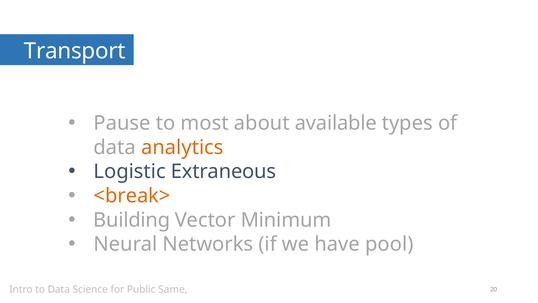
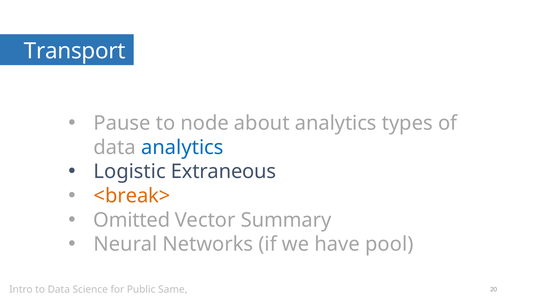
most: most -> node
about available: available -> analytics
analytics at (182, 147) colour: orange -> blue
Building: Building -> Omitted
Minimum: Minimum -> Summary
